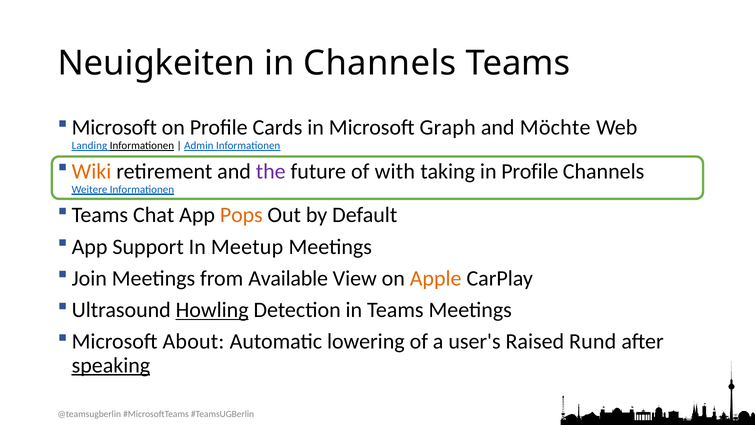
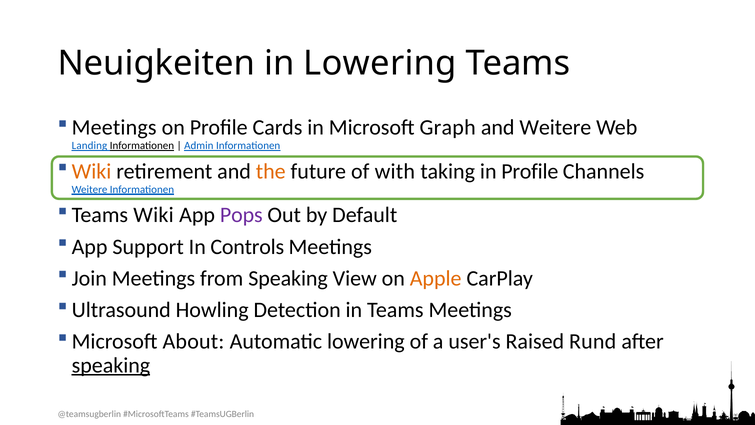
in Channels: Channels -> Lowering
Microsoft at (114, 128): Microsoft -> Meetings
and Möchte: Möchte -> Weitere
the colour: purple -> orange
Teams Chat: Chat -> Wiki
Pops colour: orange -> purple
Meetup: Meetup -> Controls
from Available: Available -> Speaking
Howling underline: present -> none
